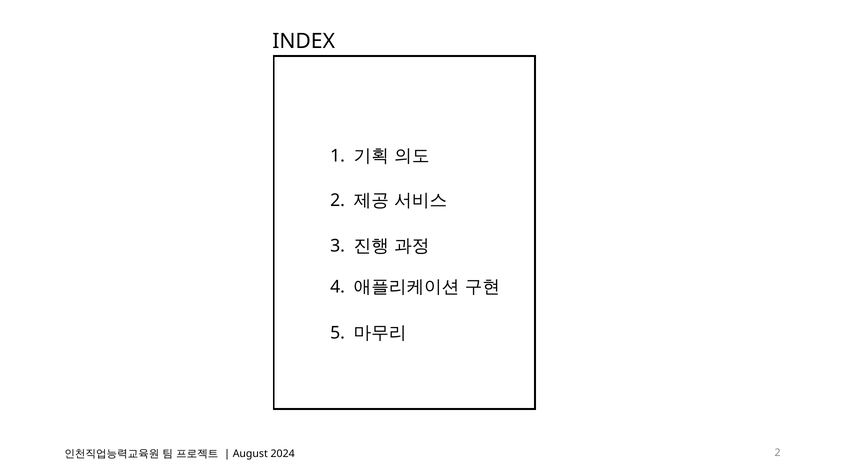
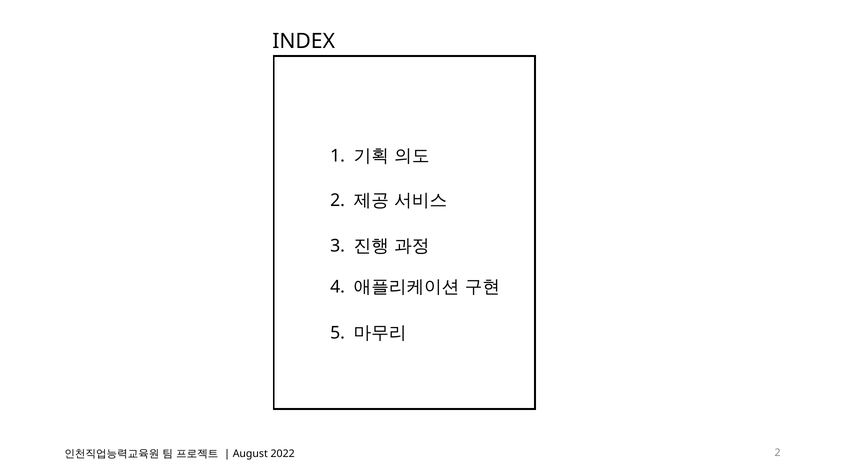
2024: 2024 -> 2022
